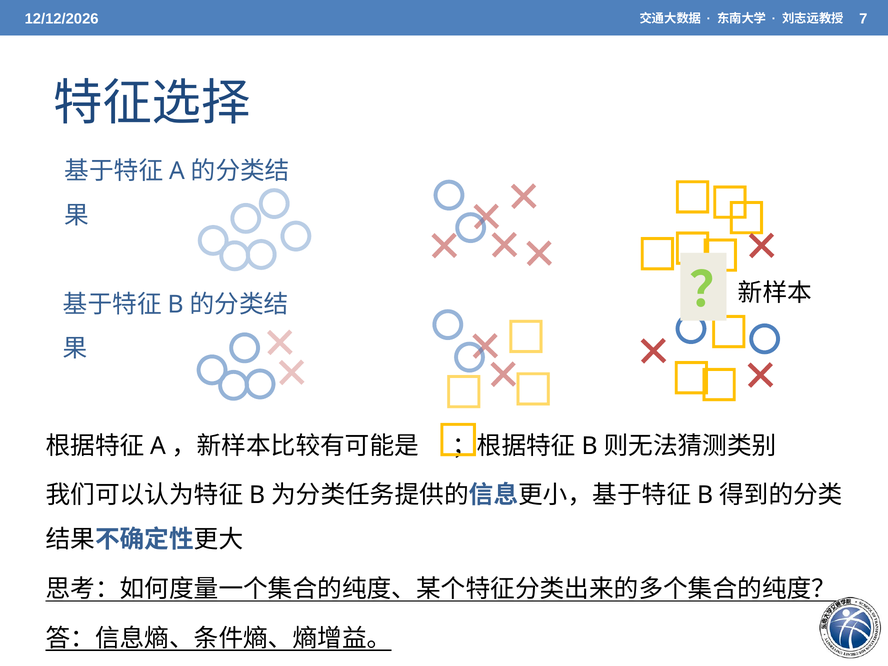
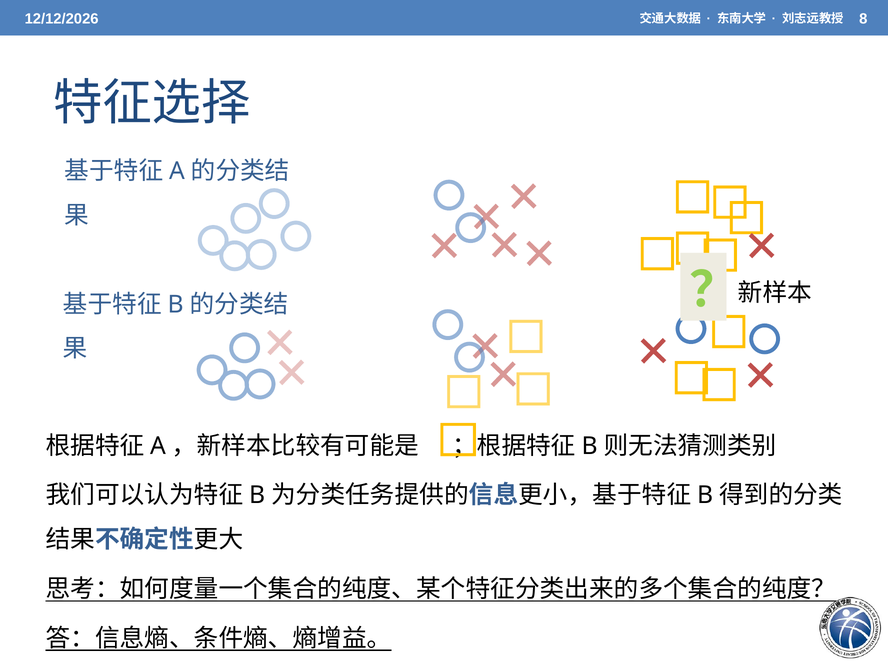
7: 7 -> 8
